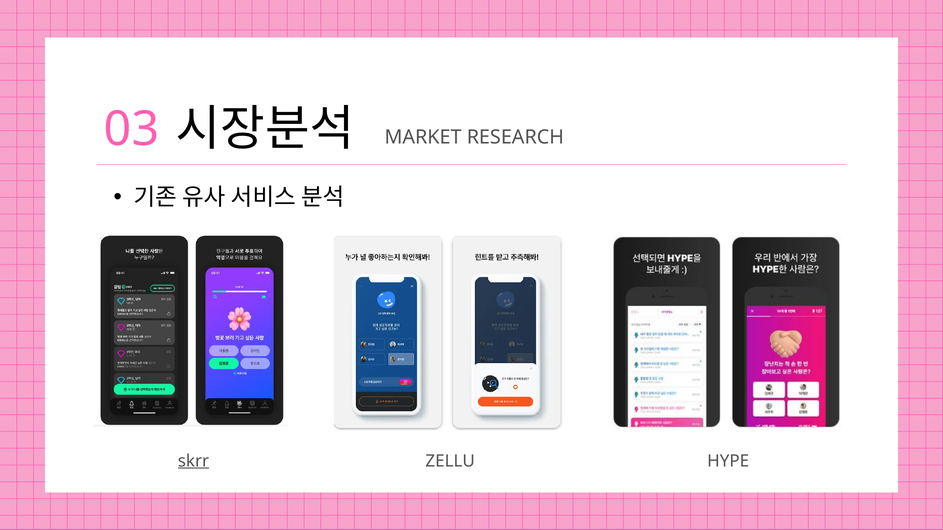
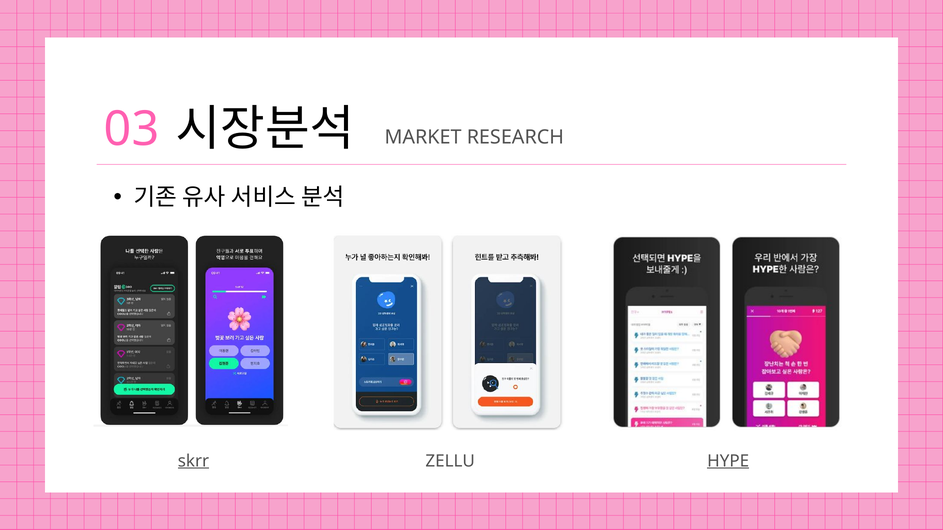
HYPE underline: none -> present
